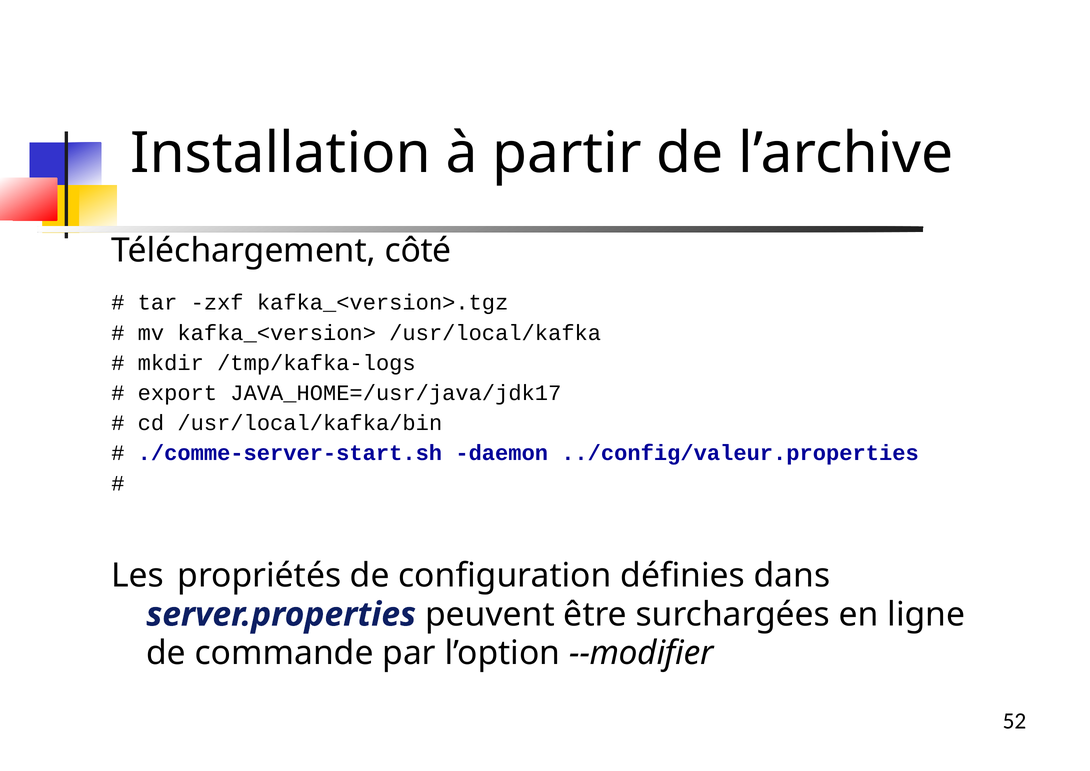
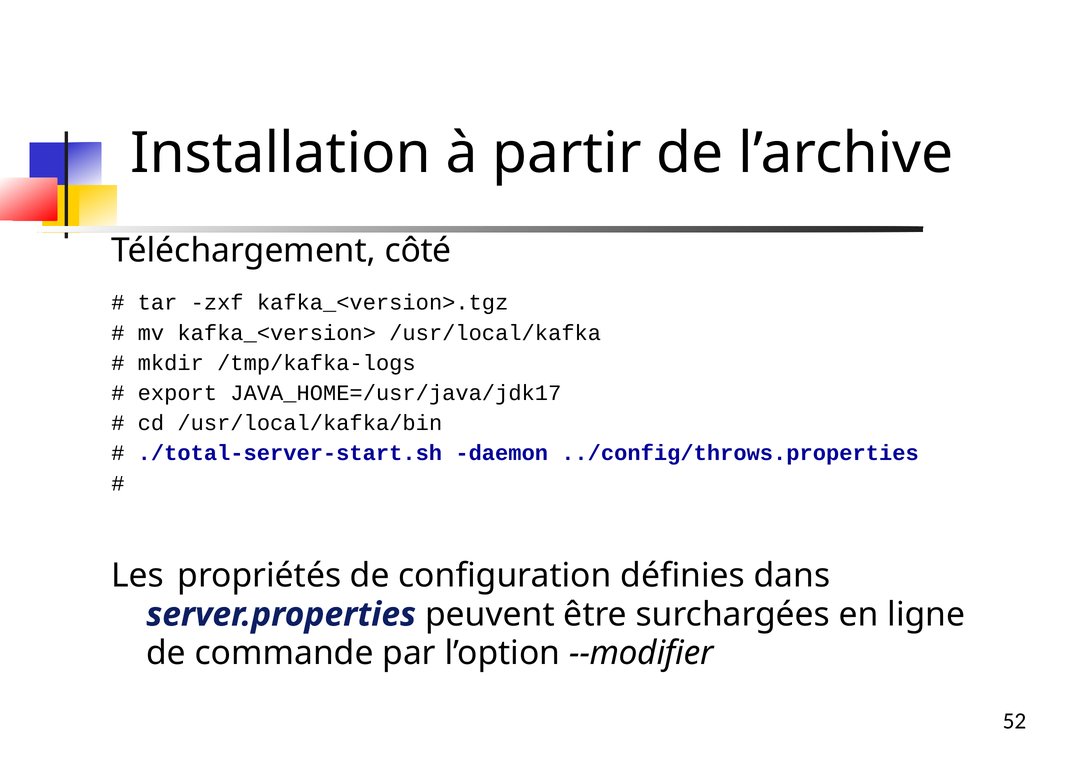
./comme-server-start.sh: ./comme-server-start.sh -> ./total-server-start.sh
../config/valeur.properties: ../config/valeur.properties -> ../config/throws.properties
